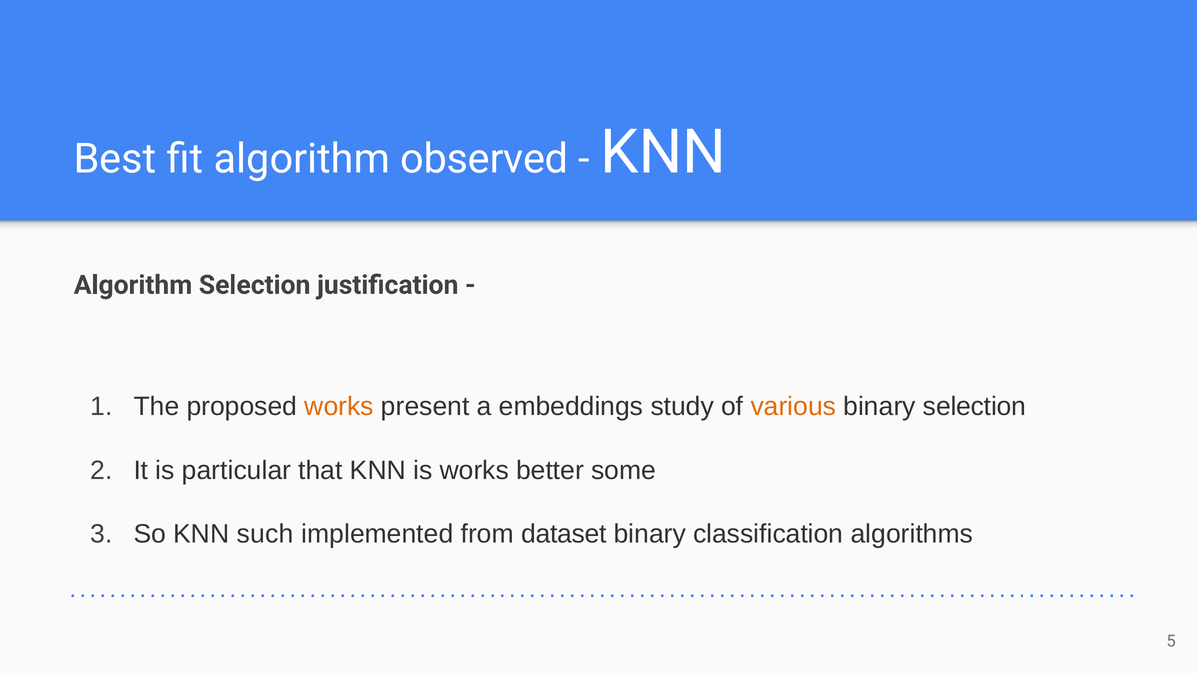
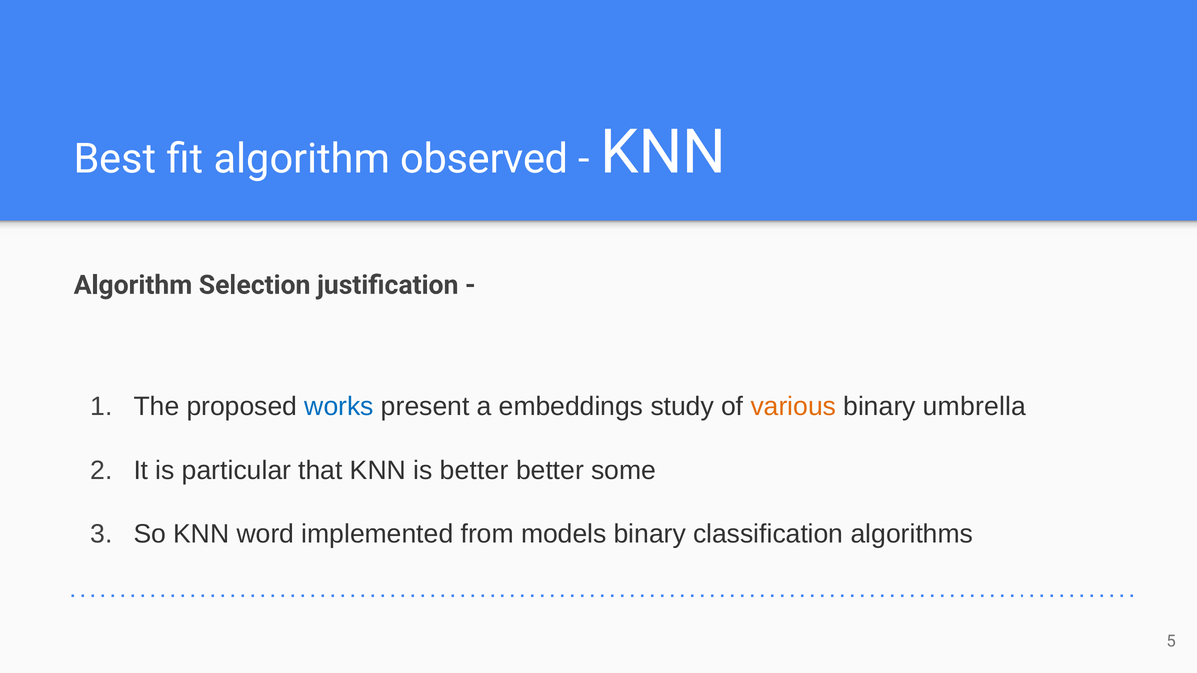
works at (339, 407) colour: orange -> blue
binary selection: selection -> umbrella
is works: works -> better
such: such -> word
dataset: dataset -> models
